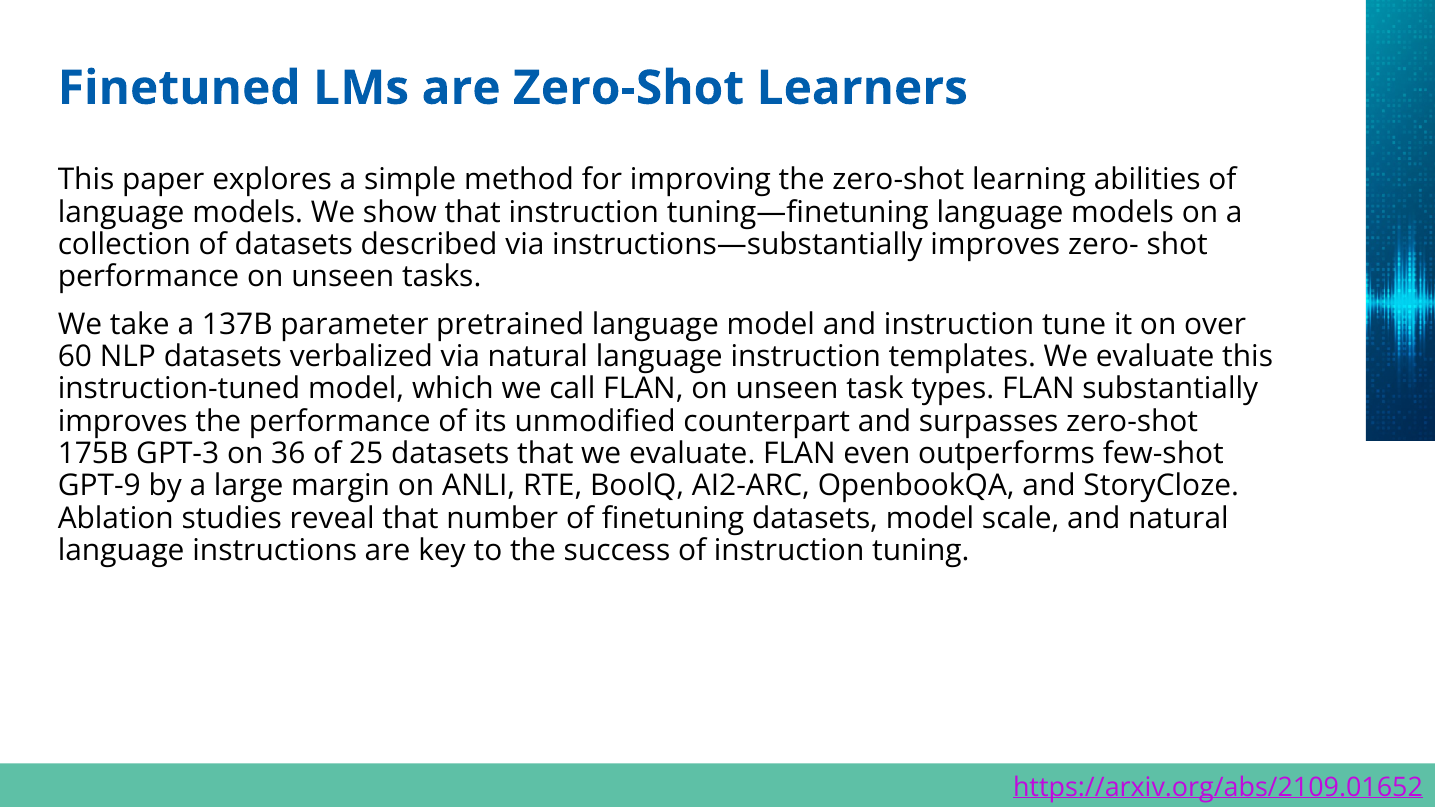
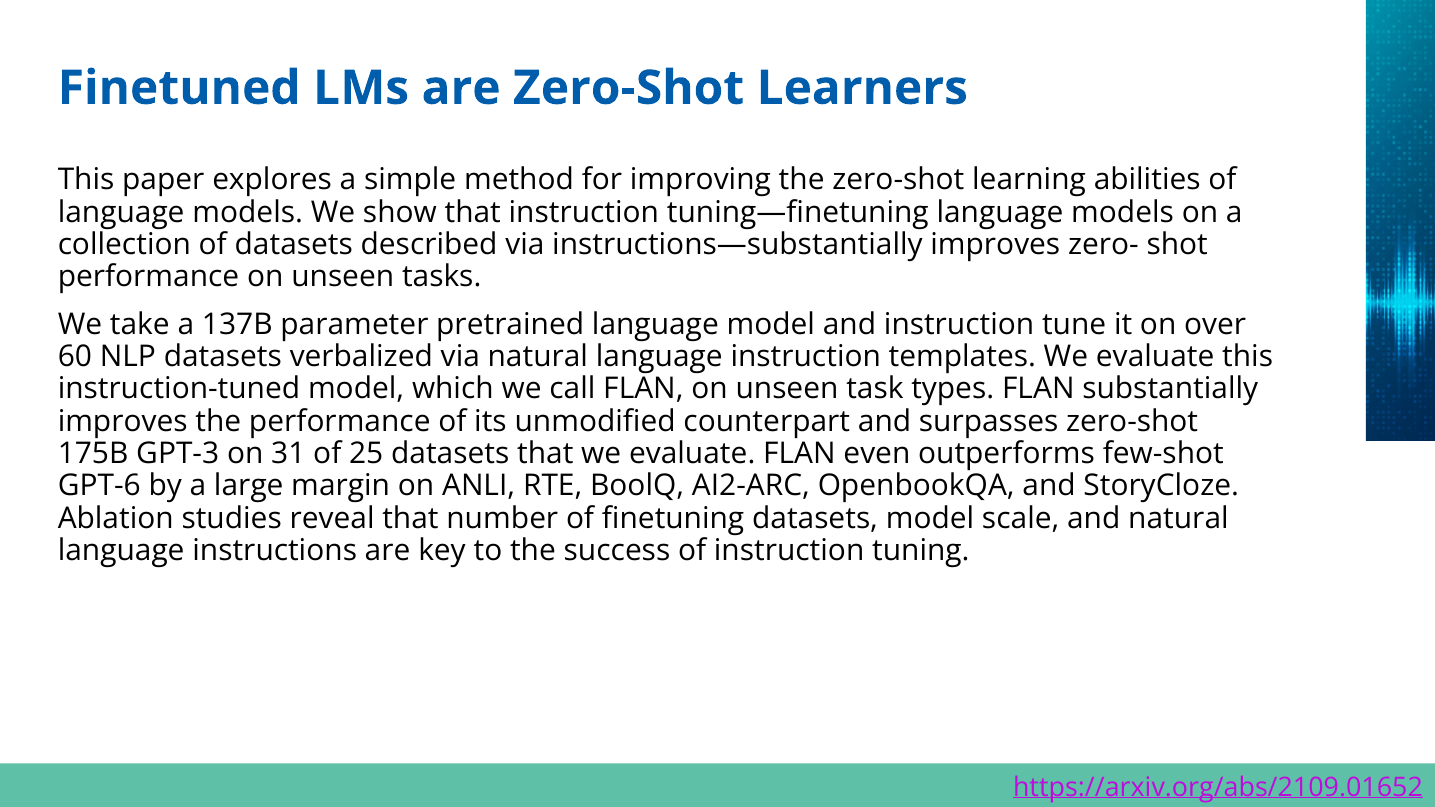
36: 36 -> 31
GPT-9: GPT-9 -> GPT-6
